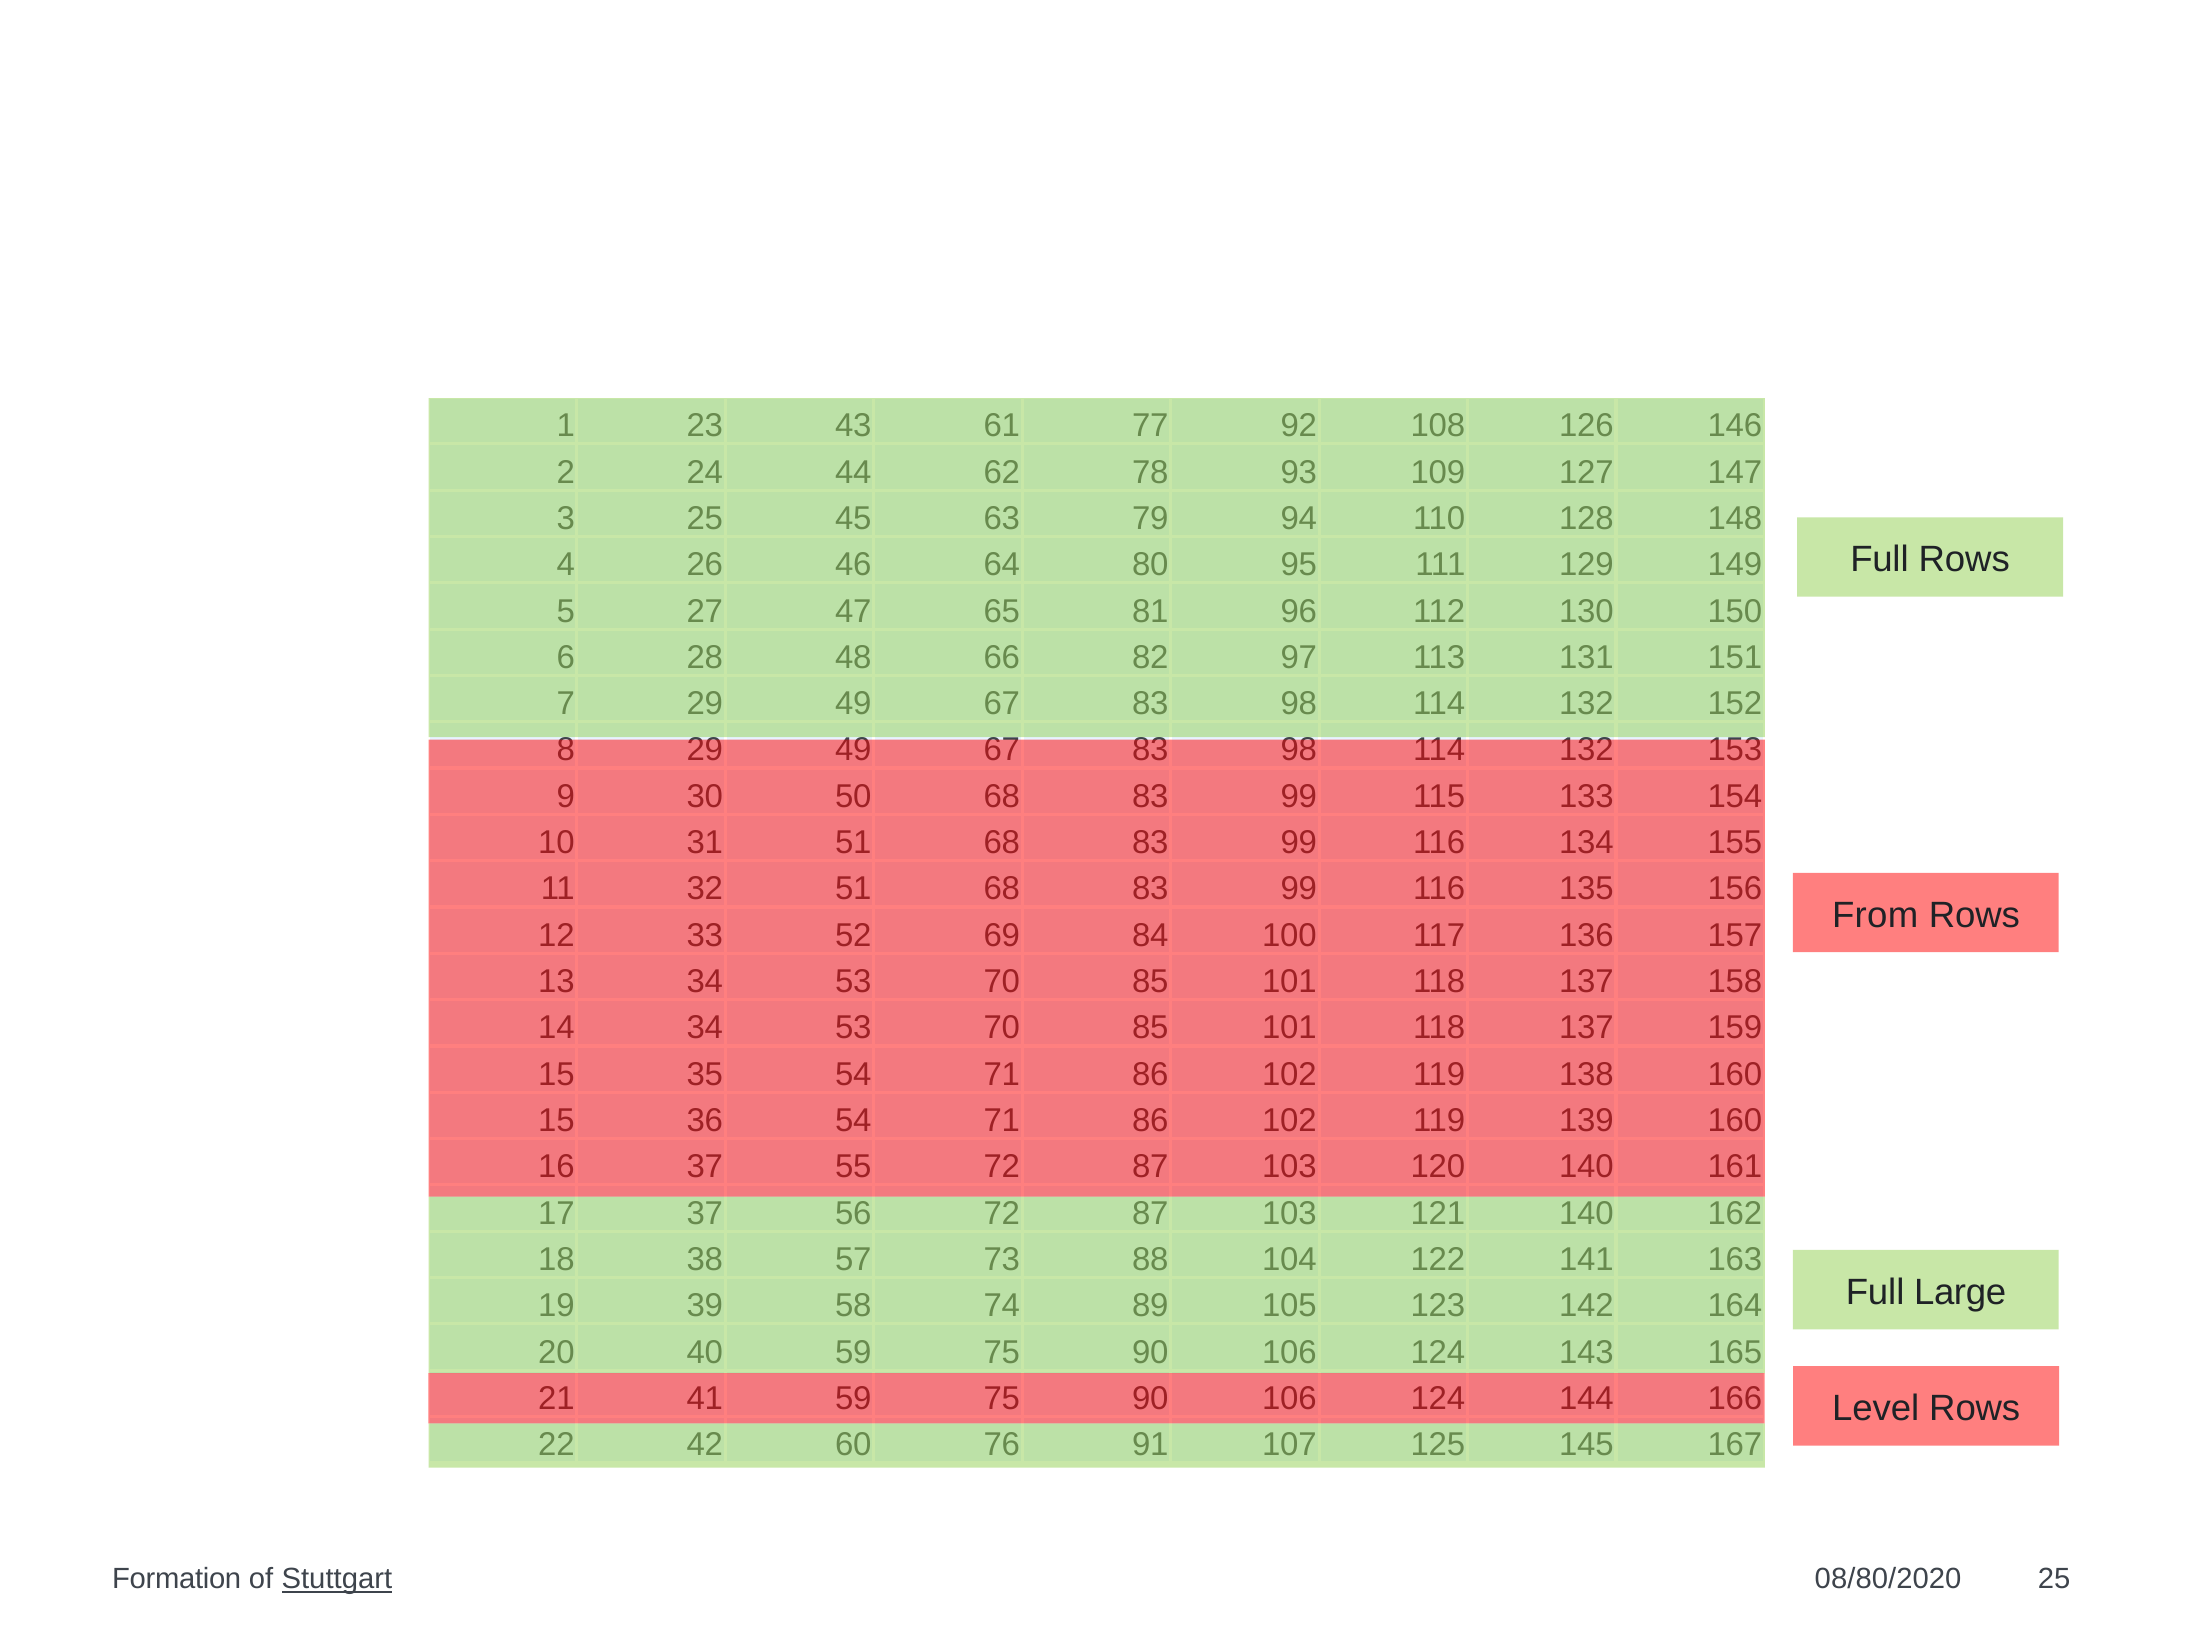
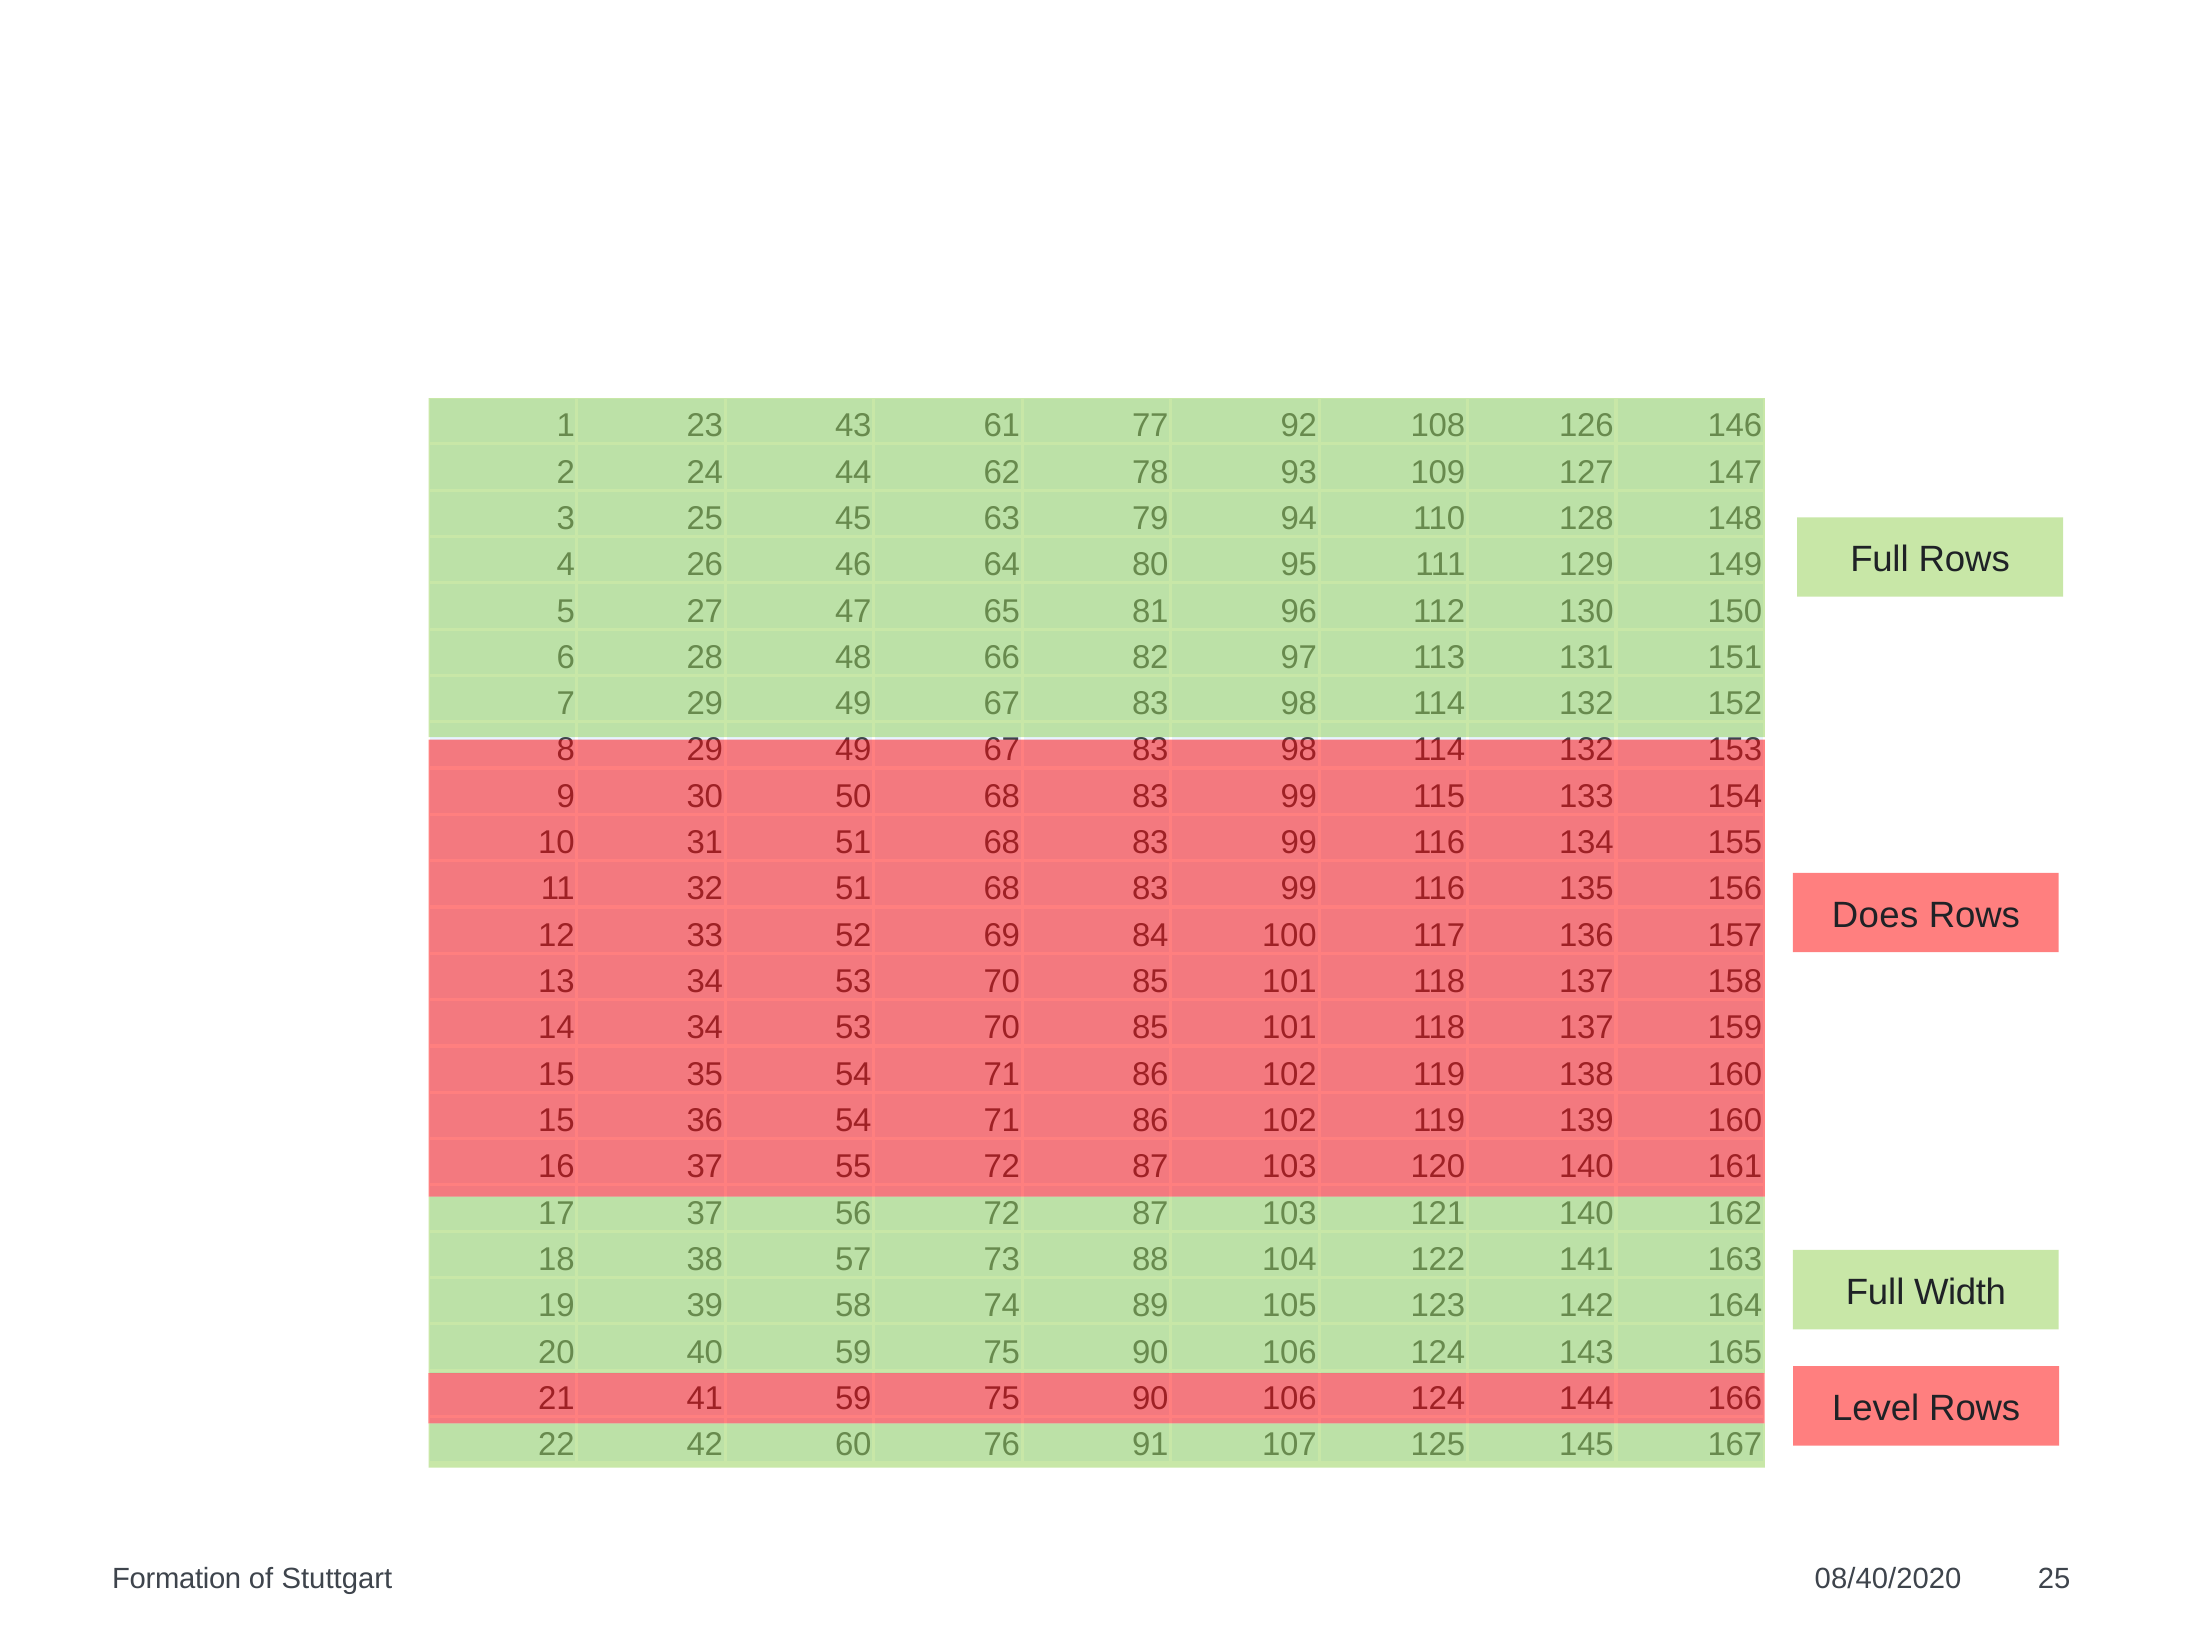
From: From -> Does
Large: Large -> Width
Stuttgart underline: present -> none
08/80/2020: 08/80/2020 -> 08/40/2020
